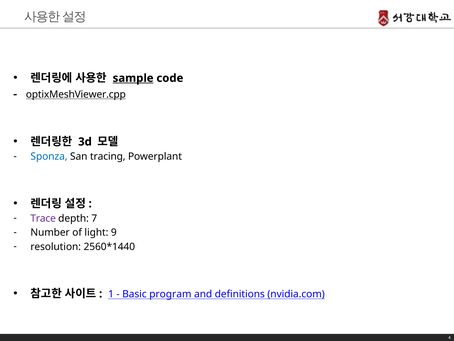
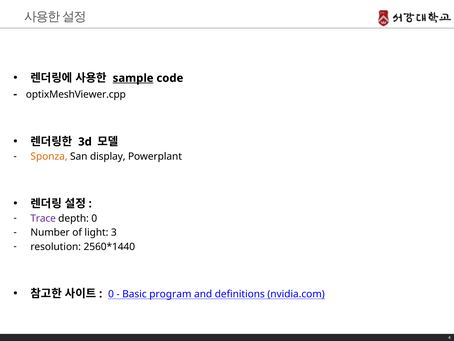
optixMeshViewer.cpp underline: present -> none
Sponza colour: blue -> orange
tracing: tracing -> display
depth 7: 7 -> 0
9: 9 -> 3
1 at (111, 294): 1 -> 0
